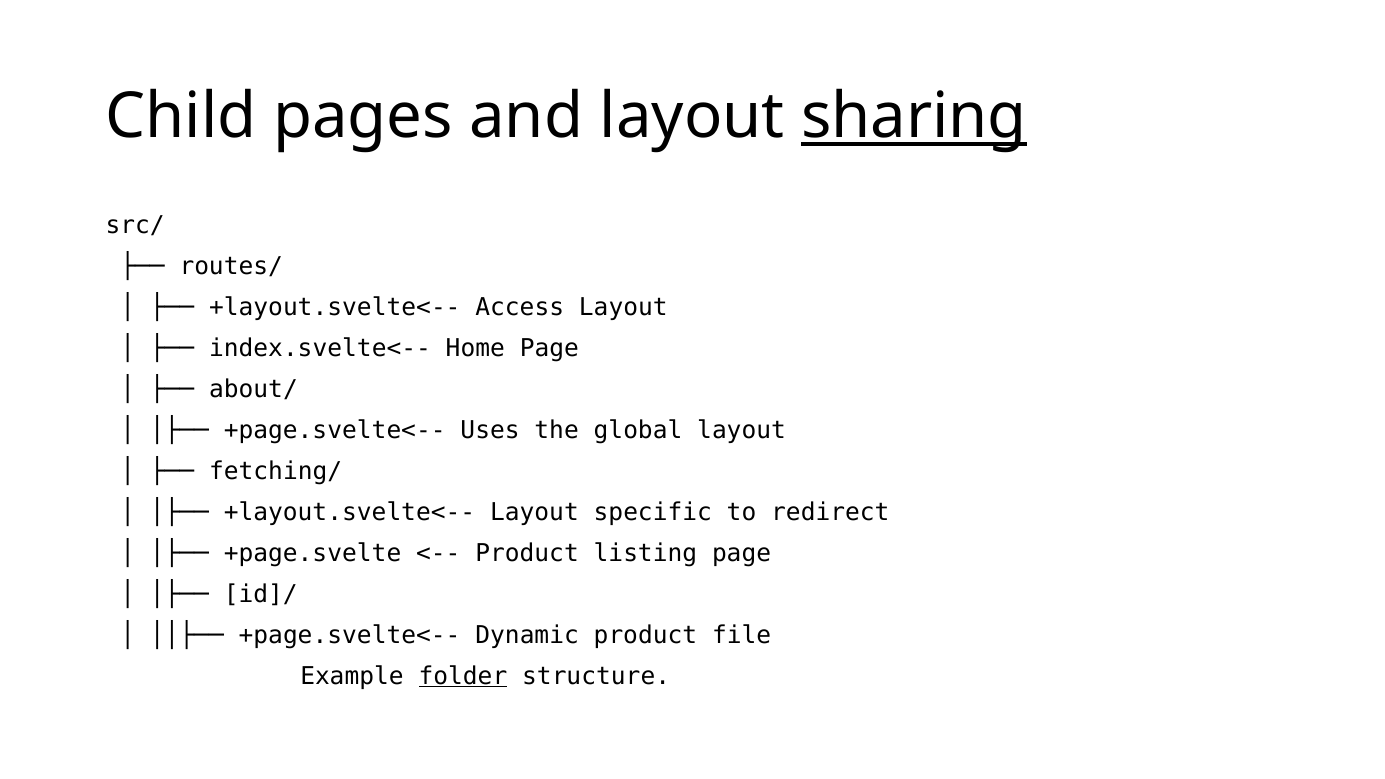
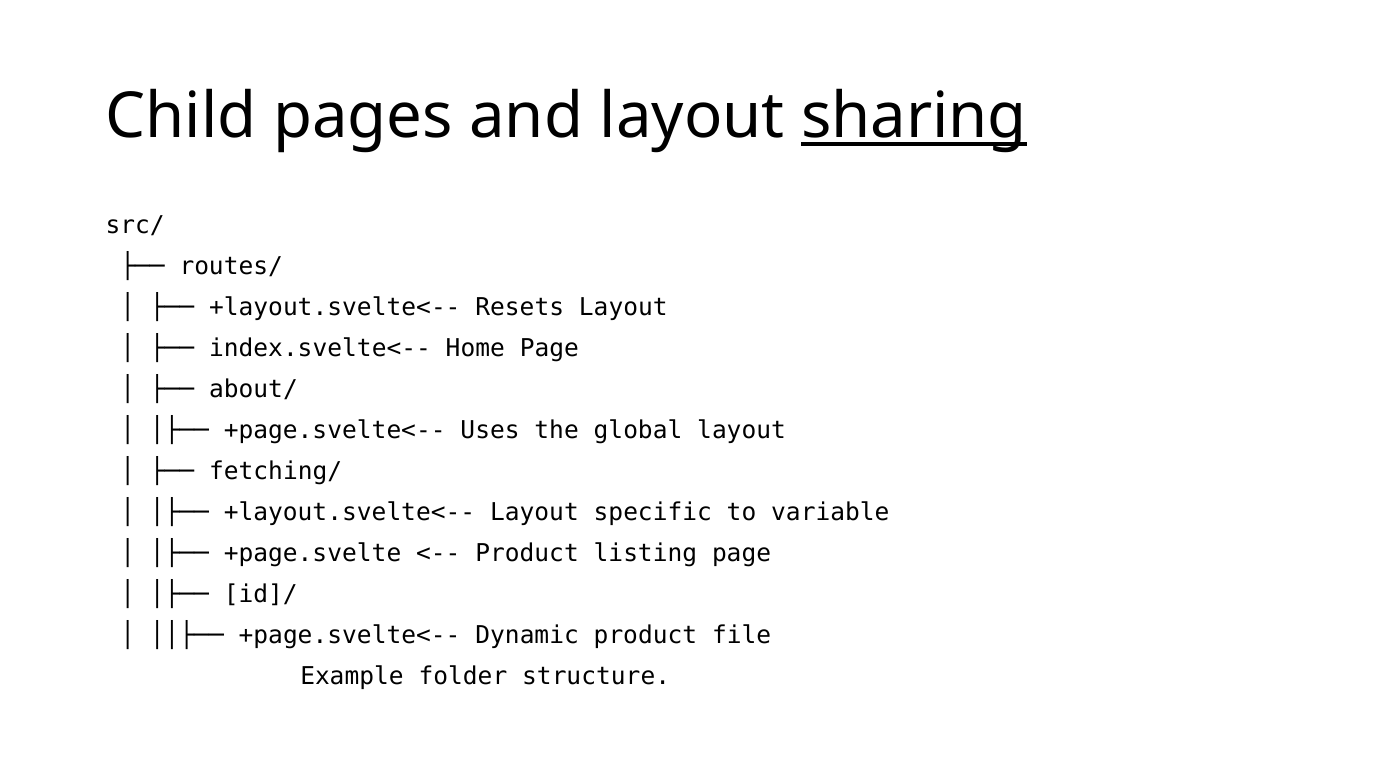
Access: Access -> Resets
redirect: redirect -> variable
folder underline: present -> none
